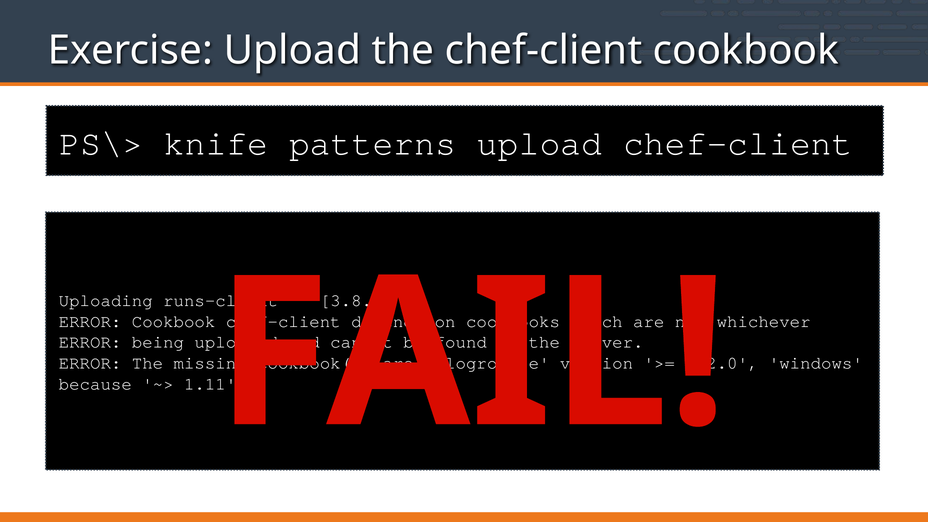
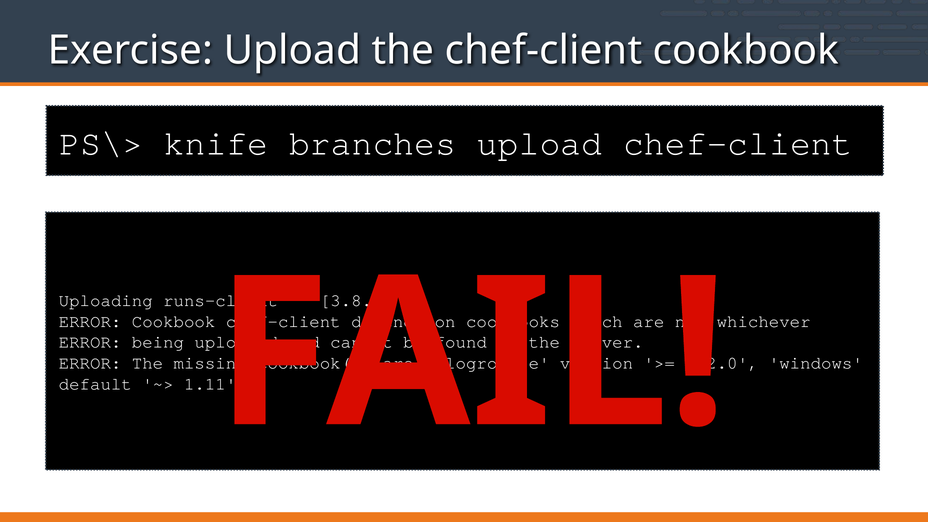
patterns: patterns -> branches
because: because -> default
